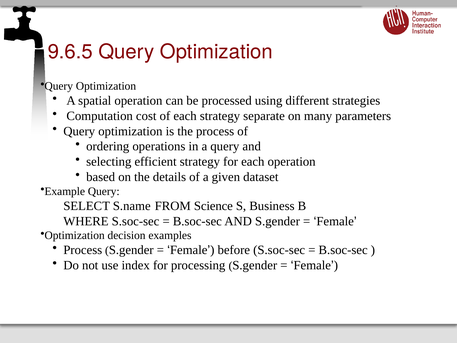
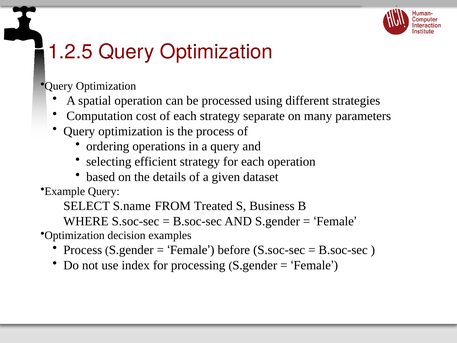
9.6.5: 9.6.5 -> 1.2.5
Science: Science -> Treated
